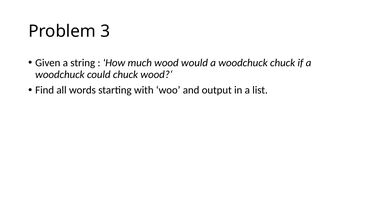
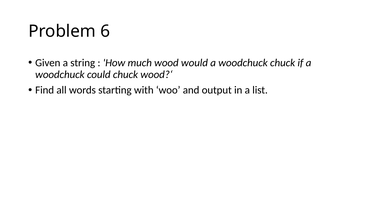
3: 3 -> 6
